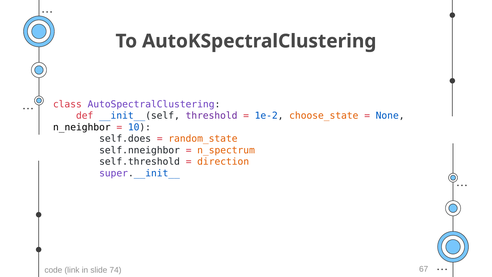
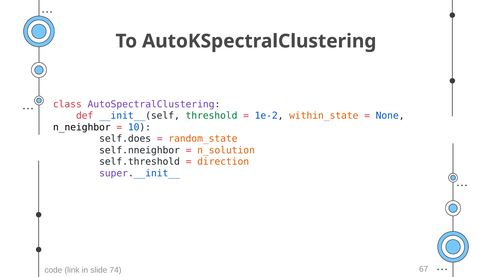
threshold colour: purple -> green
choose_state: choose_state -> within_state
n_spectrum: n_spectrum -> n_solution
